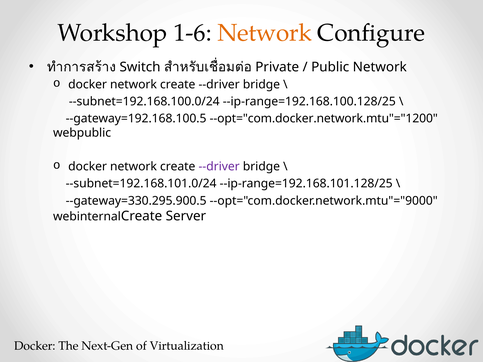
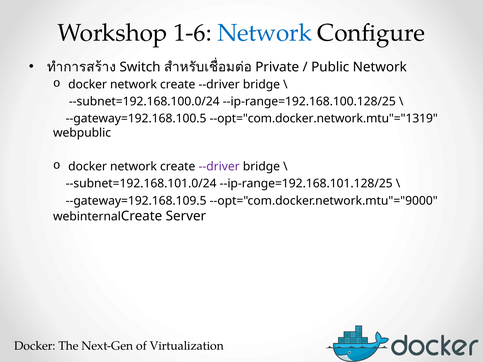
Network at (265, 33) colour: orange -> blue
--opt="com.docker.network.mtu"="1200: --opt="com.docker.network.mtu"="1200 -> --opt="com.docker.network.mtu"="1319
--gateway=330.295.900.5: --gateway=330.295.900.5 -> --gateway=192.168.109.5
